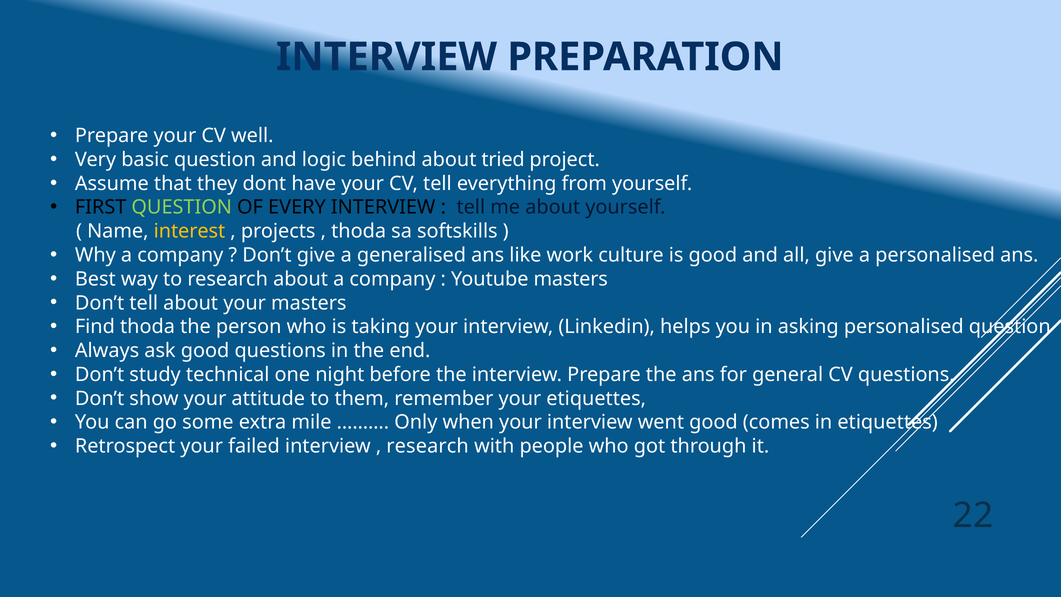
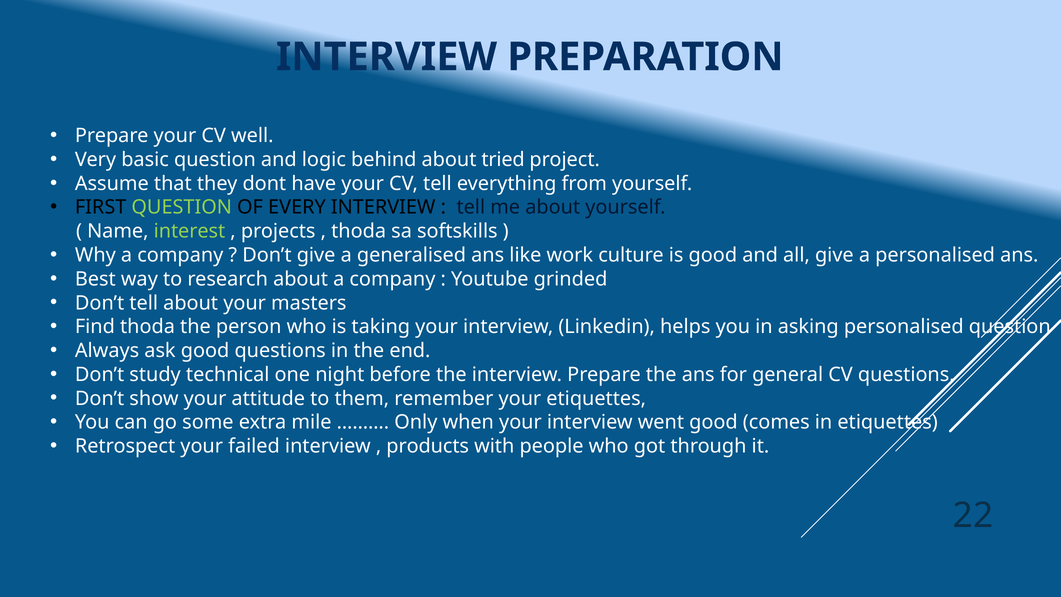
interest colour: yellow -> light green
Youtube masters: masters -> grinded
research at (428, 446): research -> products
